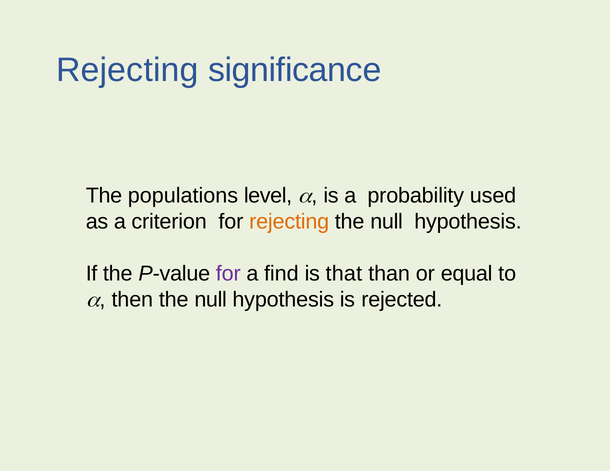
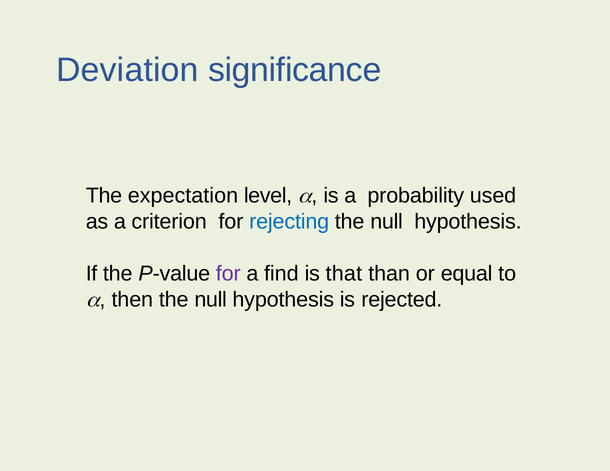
Rejecting at (127, 70): Rejecting -> Deviation
populations: populations -> expectation
rejecting at (289, 222) colour: orange -> blue
